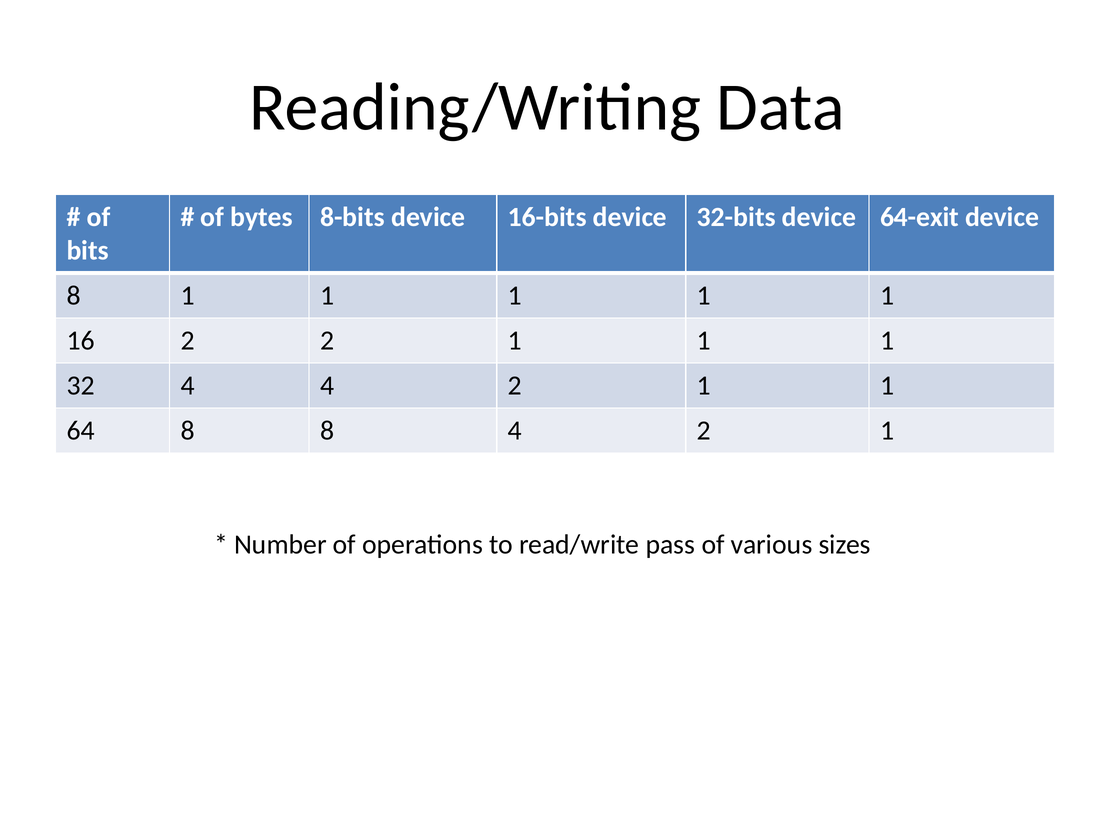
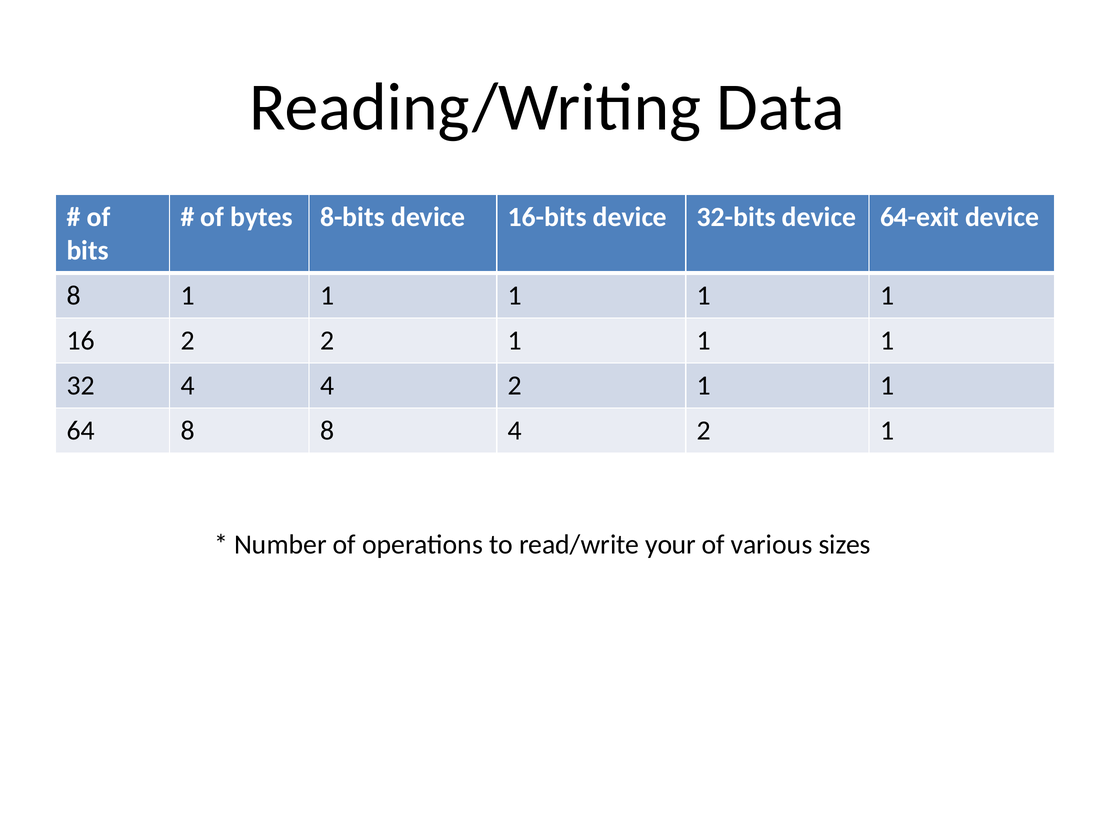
pass: pass -> your
